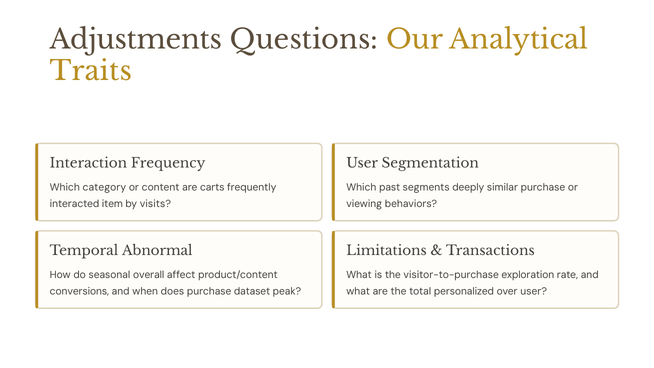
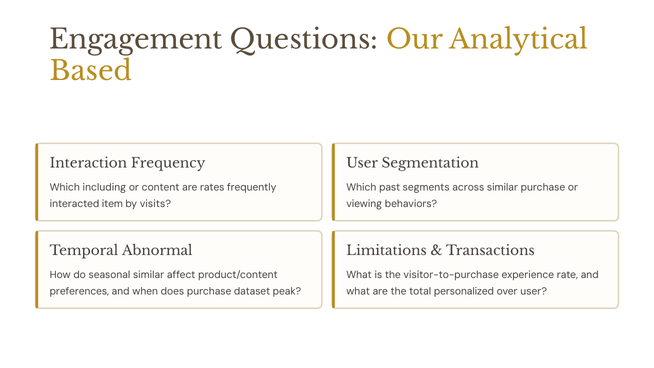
Adjustments: Adjustments -> Engagement
Traits: Traits -> Based
category: category -> including
carts: carts -> rates
deeply: deeply -> across
seasonal overall: overall -> similar
exploration: exploration -> experience
conversions: conversions -> preferences
